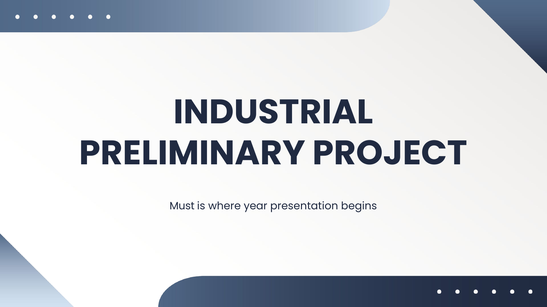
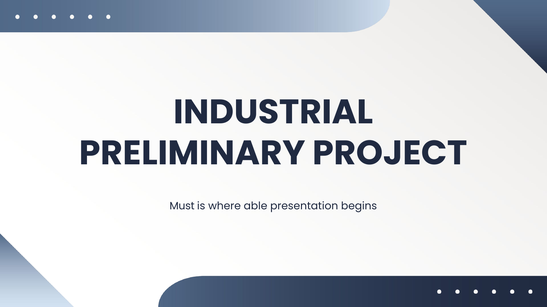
year: year -> able
